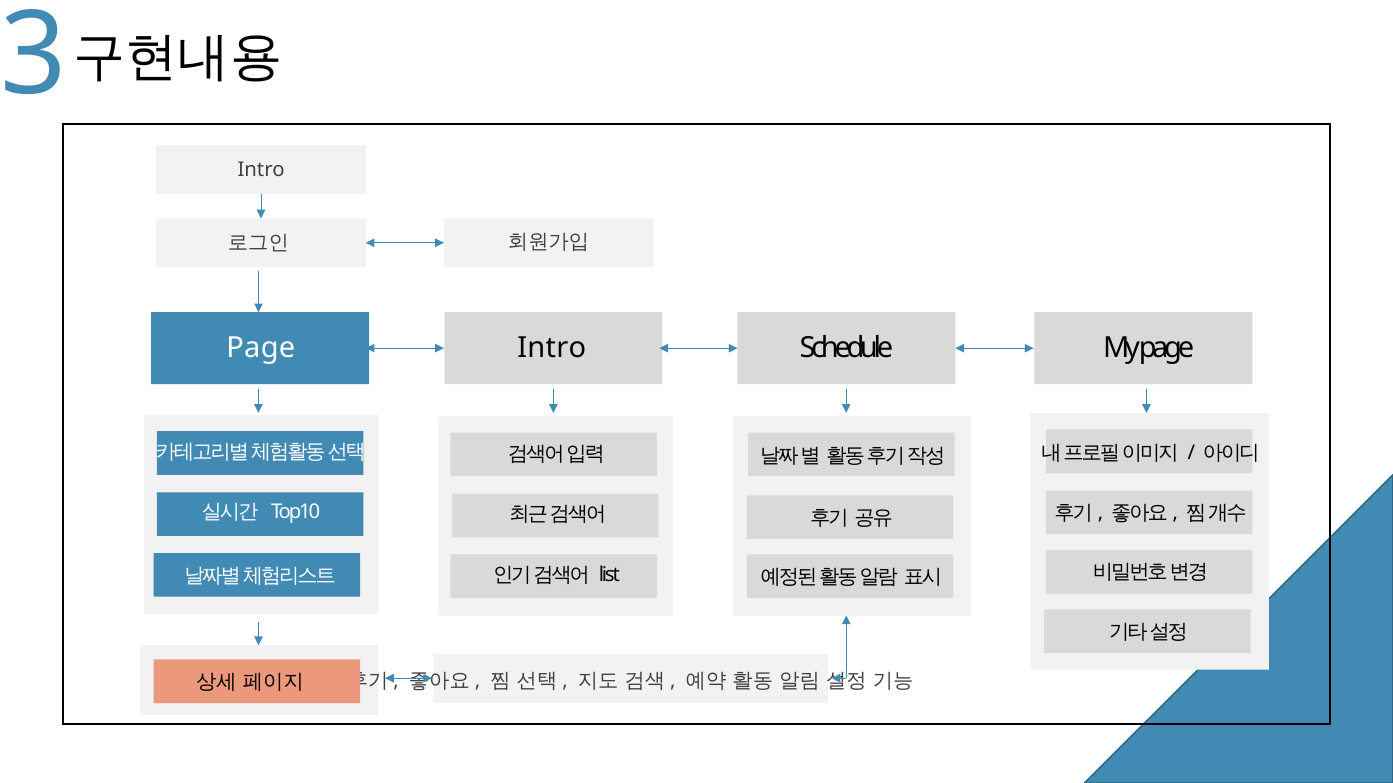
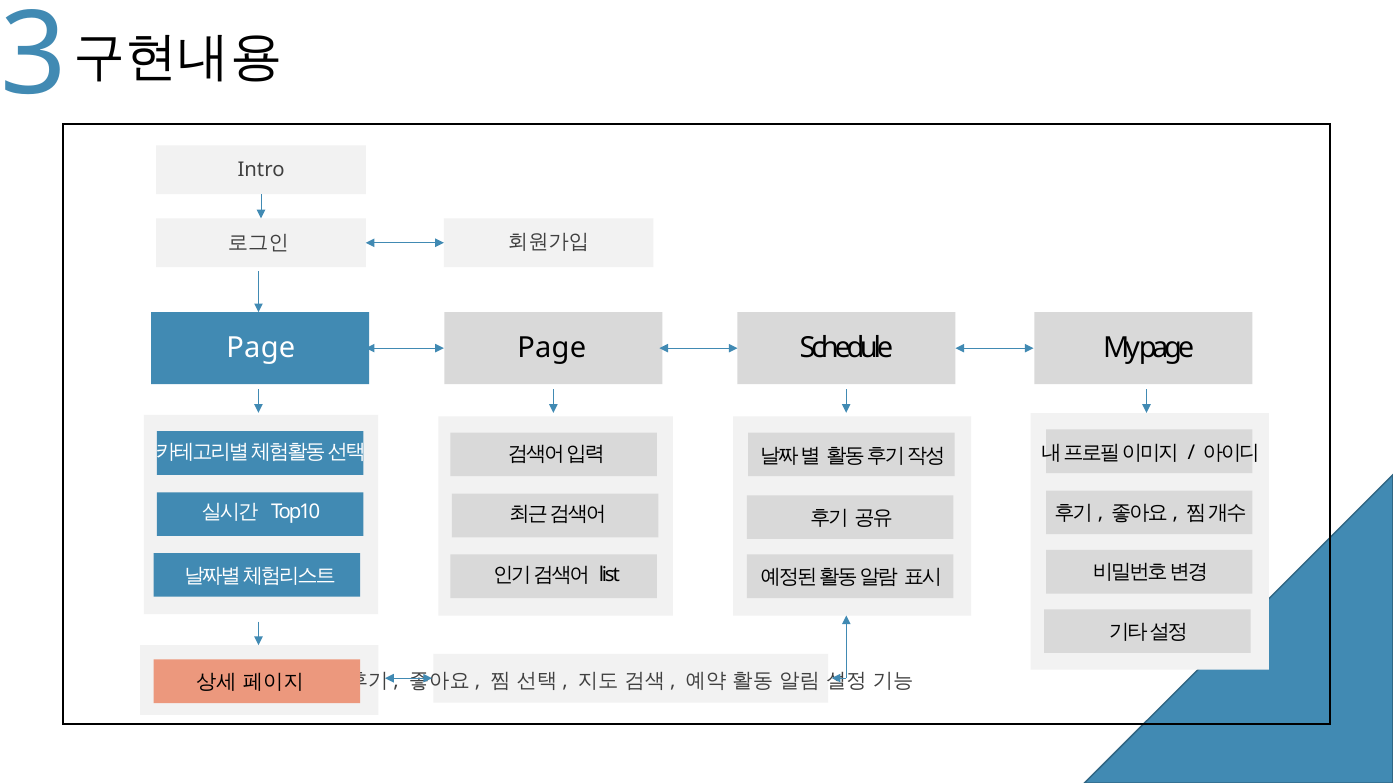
Intro at (552, 348): Intro -> Page
